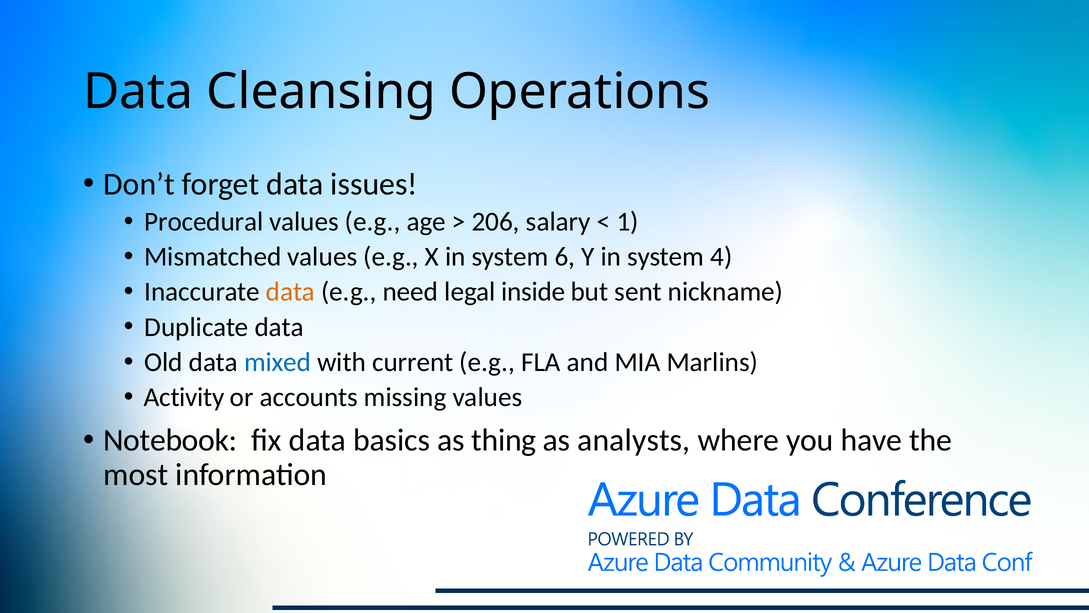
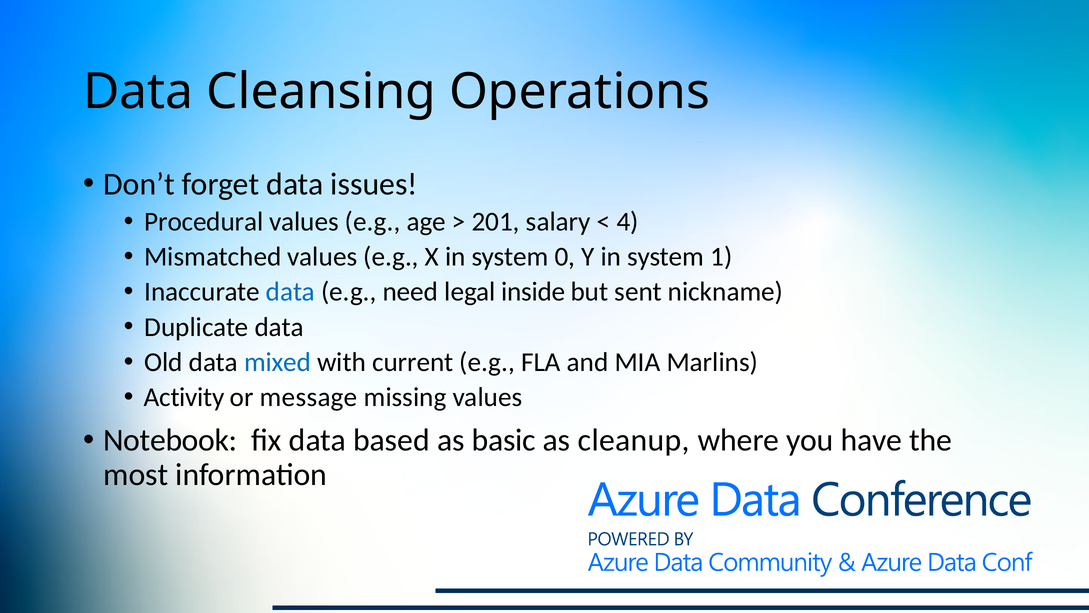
206: 206 -> 201
1: 1 -> 4
6: 6 -> 0
4: 4 -> 1
data at (290, 292) colour: orange -> blue
accounts: accounts -> message
basics: basics -> based
thing: thing -> basic
analysts: analysts -> cleanup
